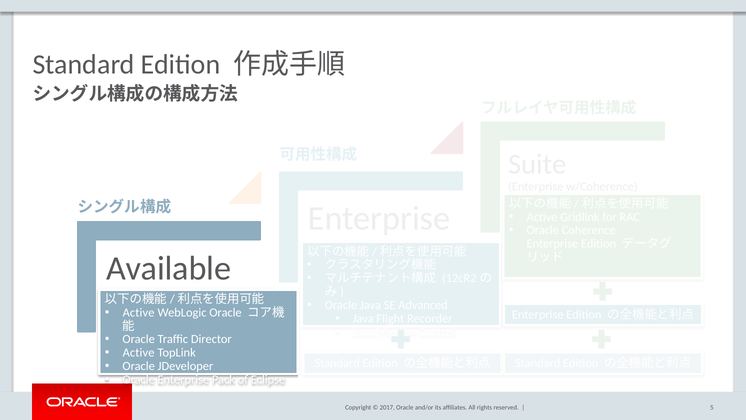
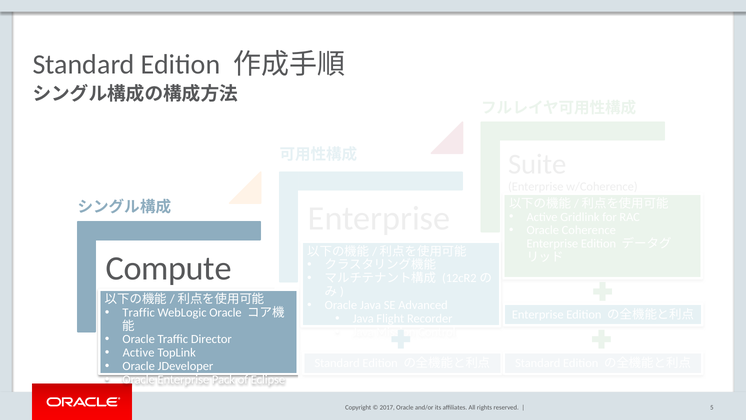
Available: Available -> Compute
Active at (139, 312): Active -> Traffic
